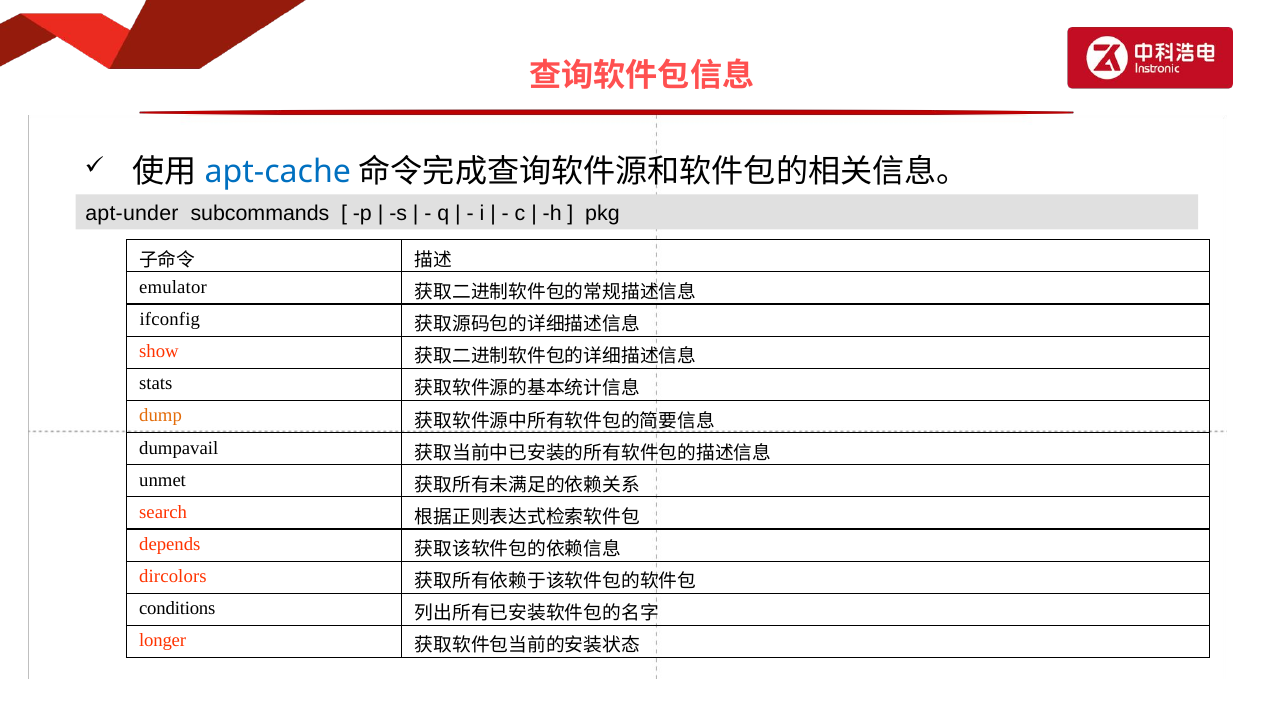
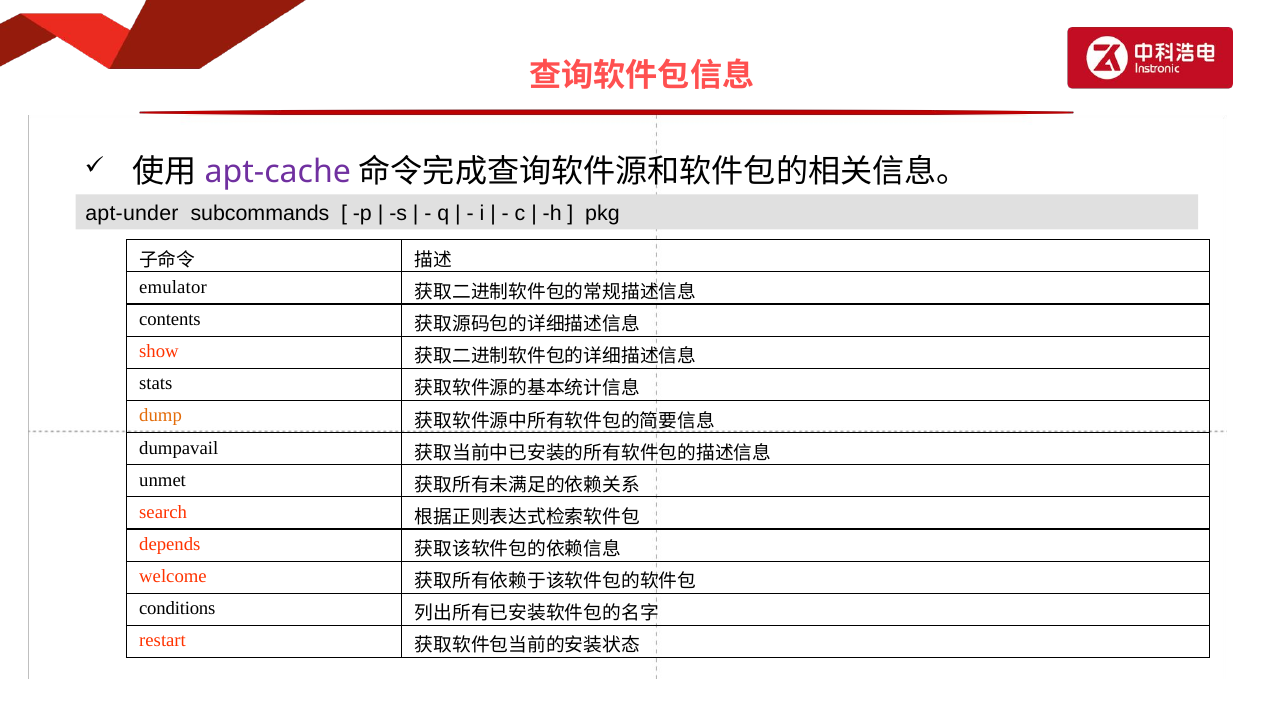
apt-cache colour: blue -> purple
ifconfig: ifconfig -> contents
dircolors: dircolors -> welcome
longer: longer -> restart
